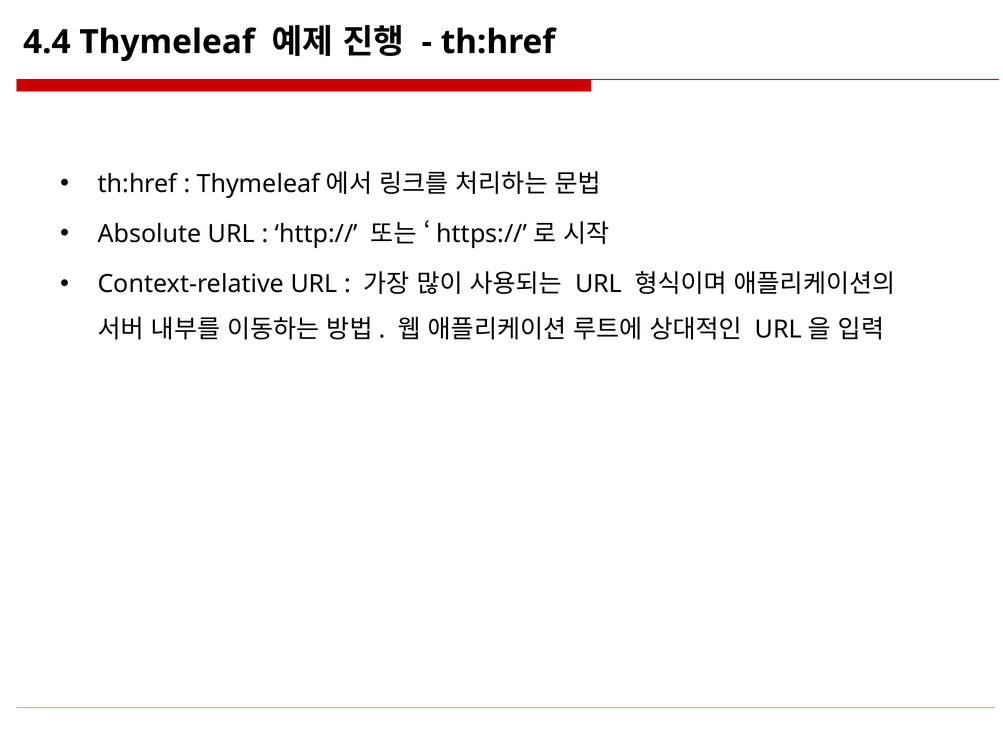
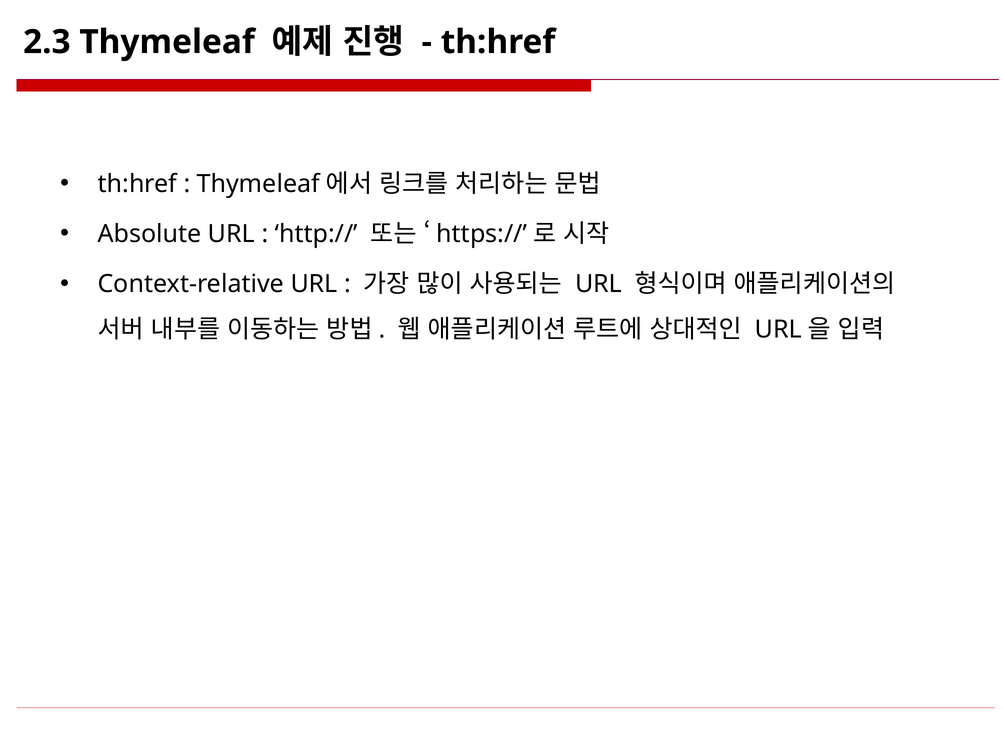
4.4: 4.4 -> 2.3
